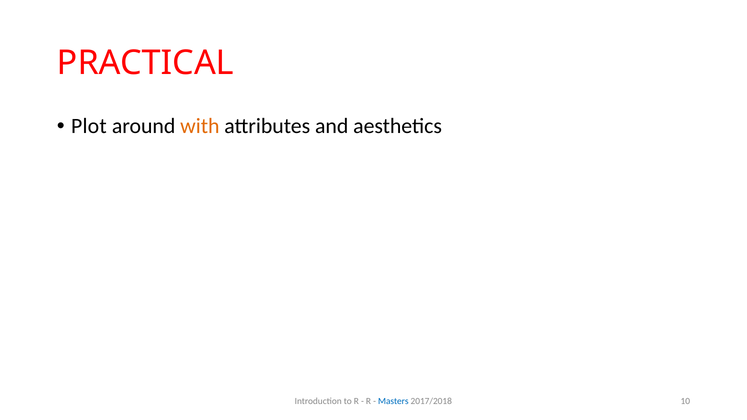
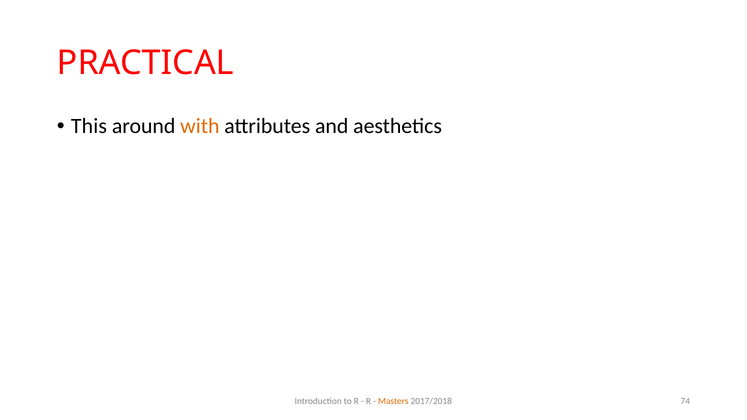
Plot: Plot -> This
Masters colour: blue -> orange
10: 10 -> 74
